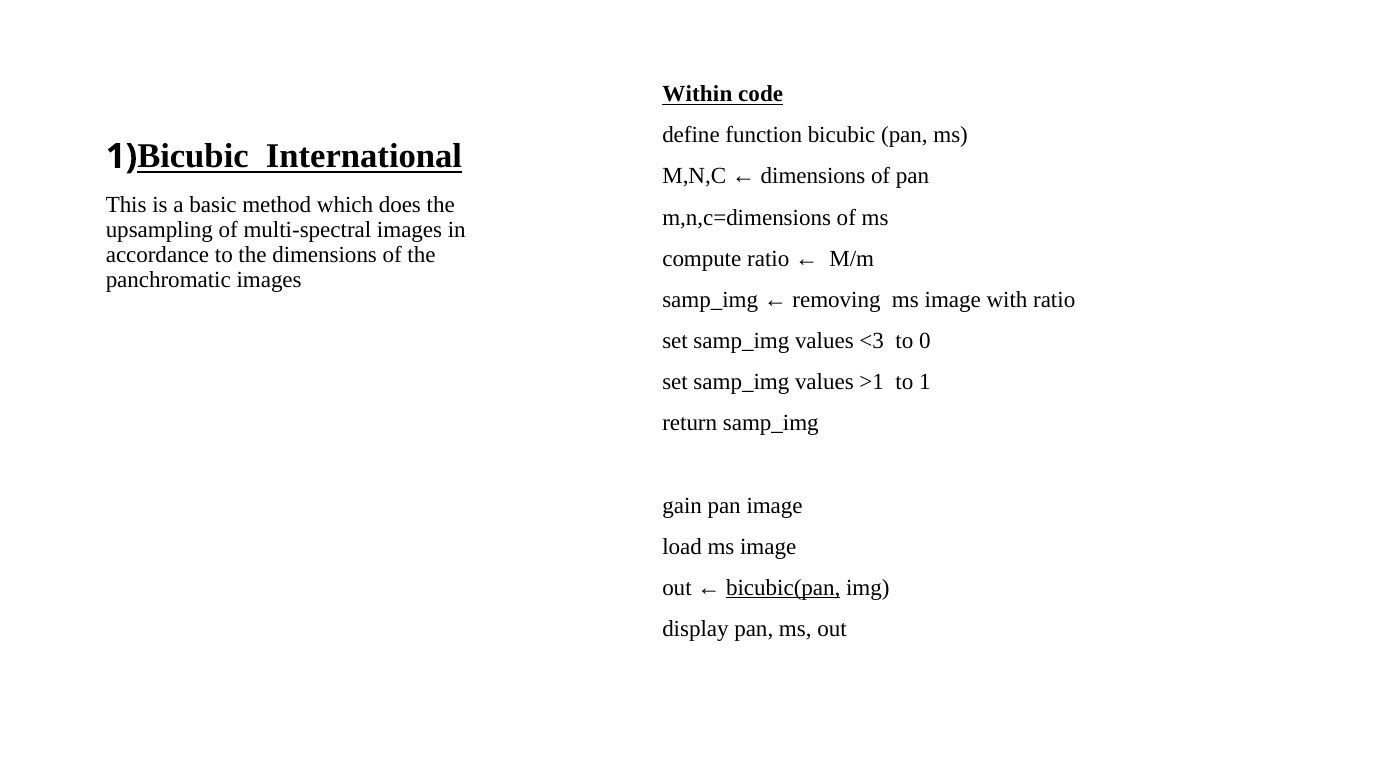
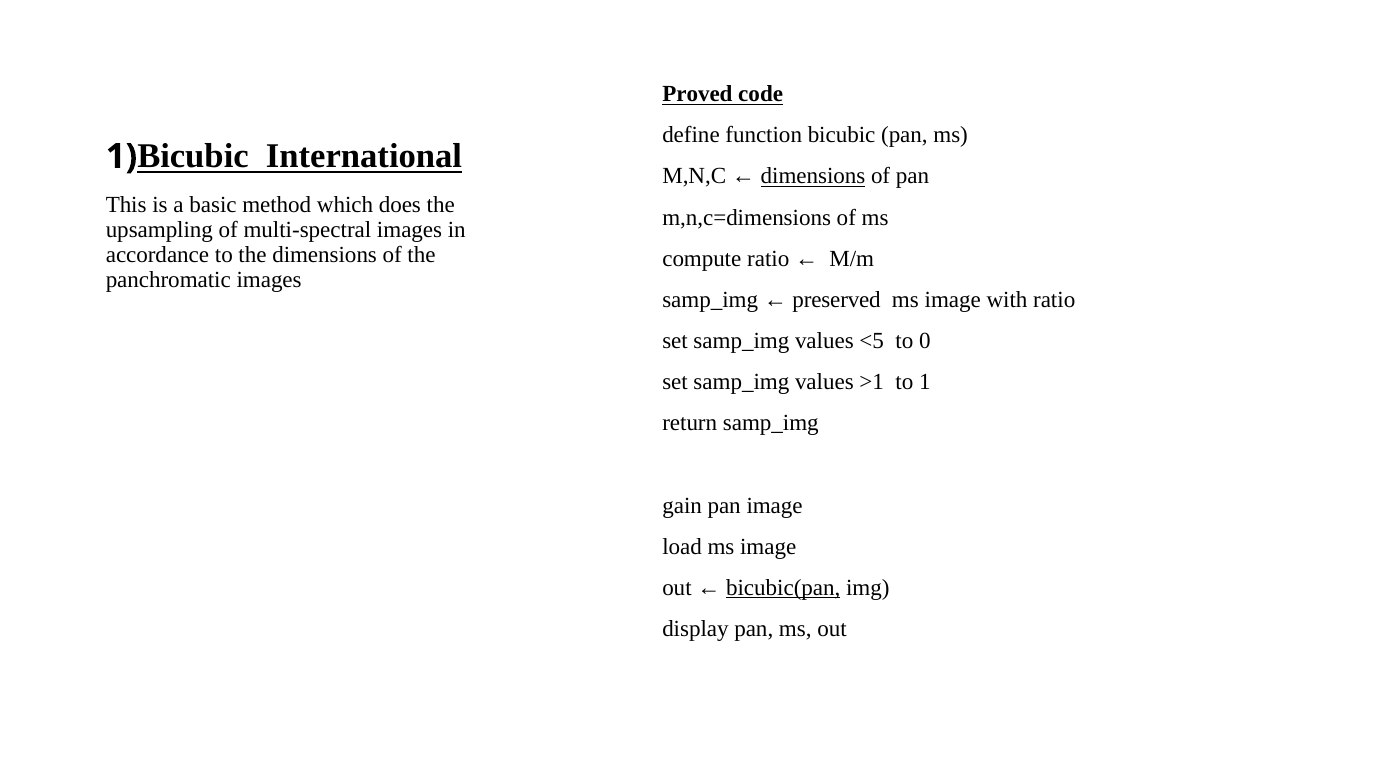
Within: Within -> Proved
dimensions at (813, 176) underline: none -> present
removing: removing -> preserved
<3: <3 -> <5
